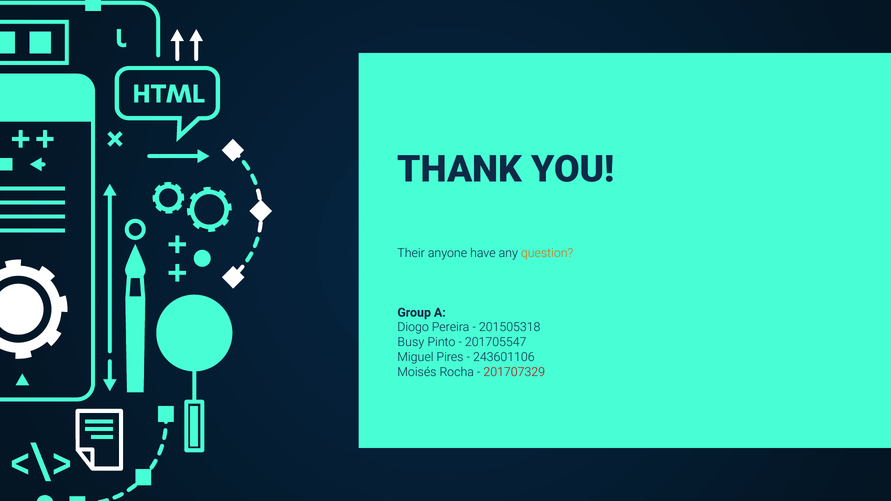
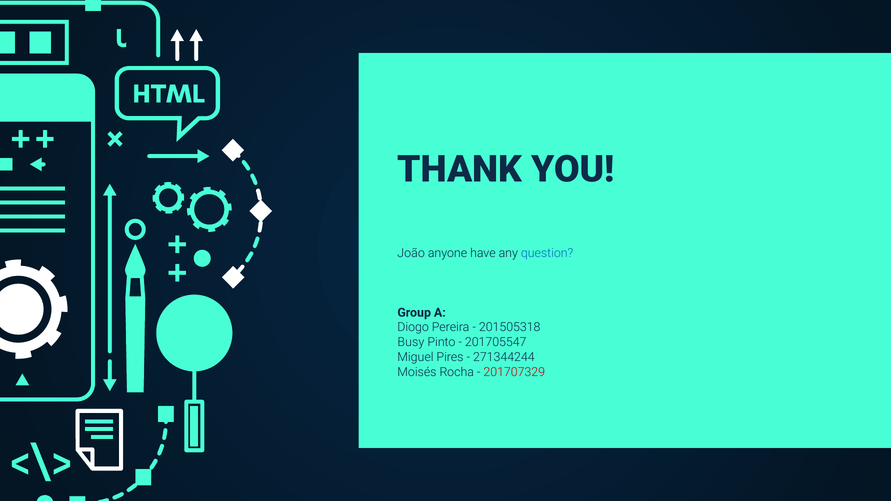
Their: Their -> João
question colour: orange -> blue
243601106: 243601106 -> 271344244
